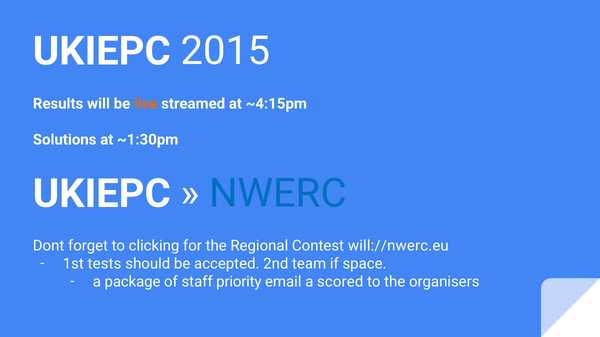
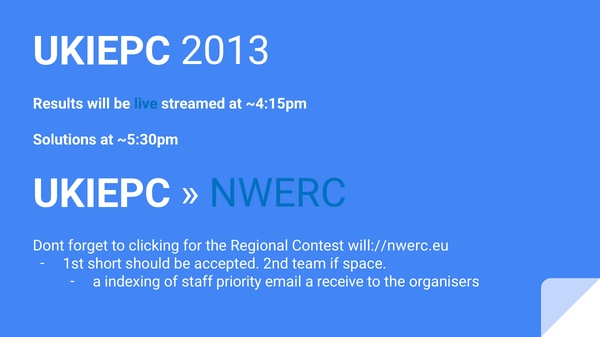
2015: 2015 -> 2013
live colour: orange -> blue
~1:30pm: ~1:30pm -> ~5:30pm
tests: tests -> short
package: package -> indexing
scored: scored -> receive
